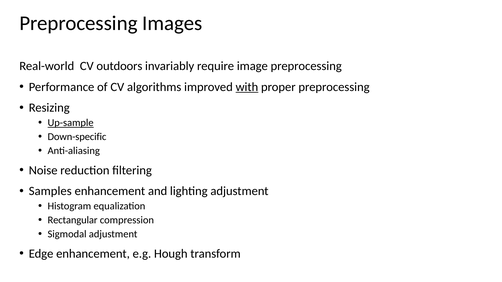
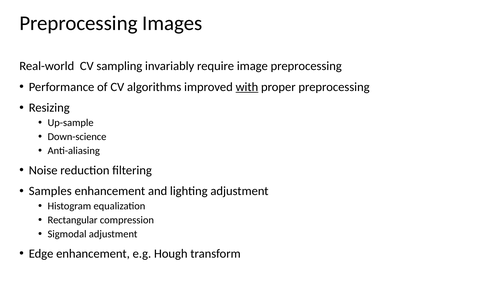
outdoors: outdoors -> sampling
Up-sample underline: present -> none
Down-specific: Down-specific -> Down-science
